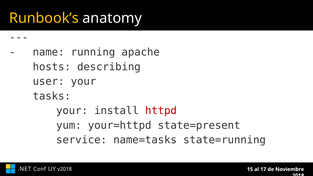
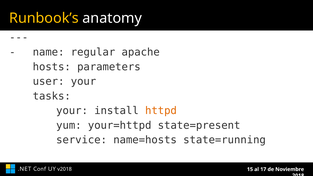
running: running -> regular
describing: describing -> parameters
httpd colour: red -> orange
name=tasks: name=tasks -> name=hosts
